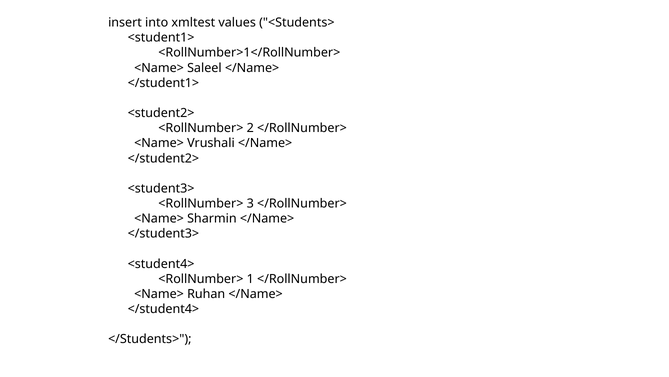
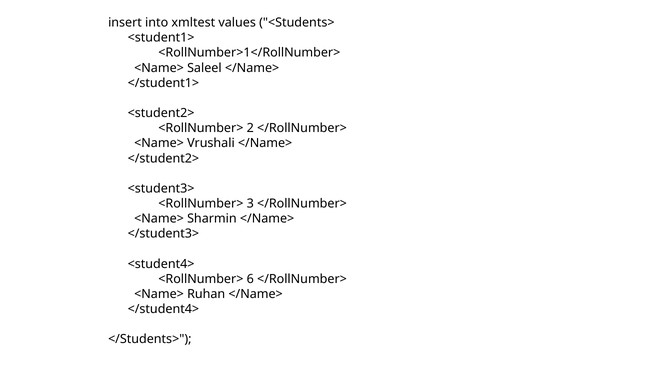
1: 1 -> 6
